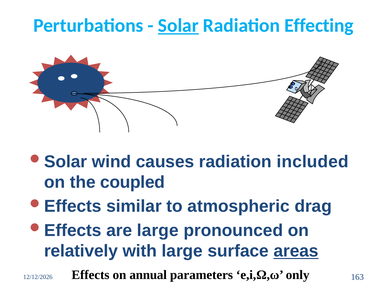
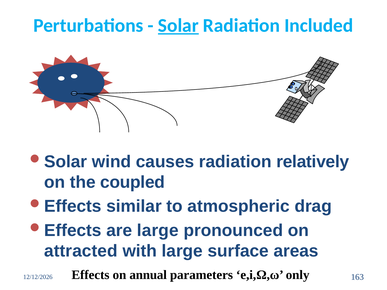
Effecting: Effecting -> Included
included: included -> relatively
relatively: relatively -> attracted
areas underline: present -> none
